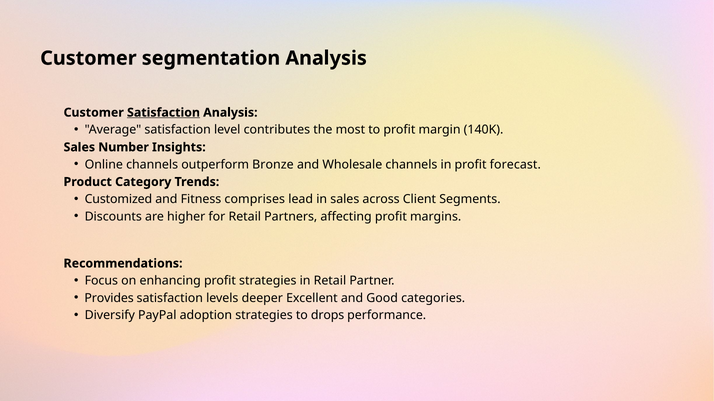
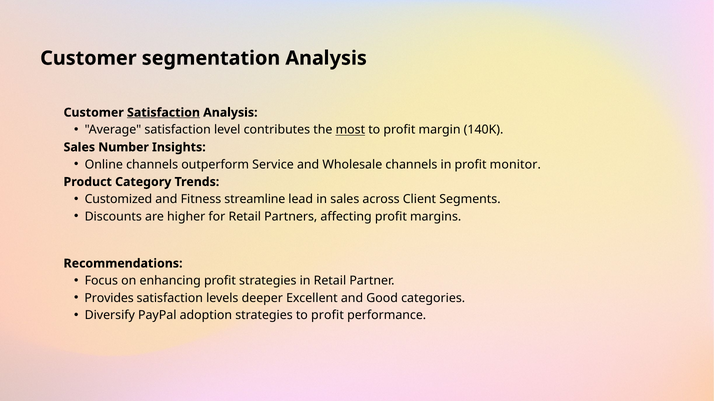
most underline: none -> present
Bronze: Bronze -> Service
forecast: forecast -> monitor
comprises: comprises -> streamline
strategies to drops: drops -> profit
